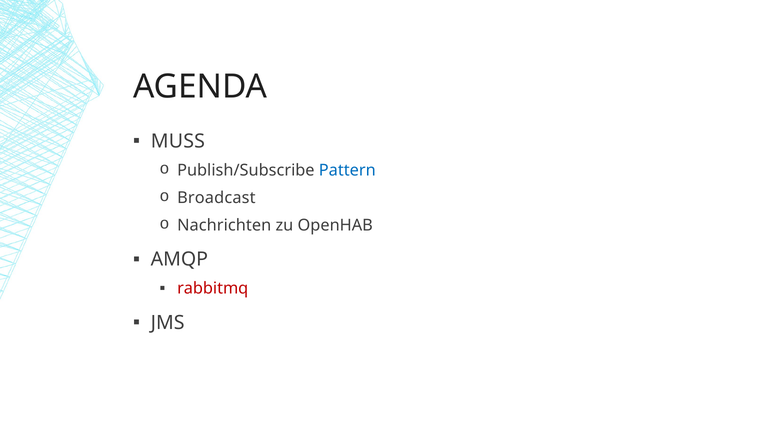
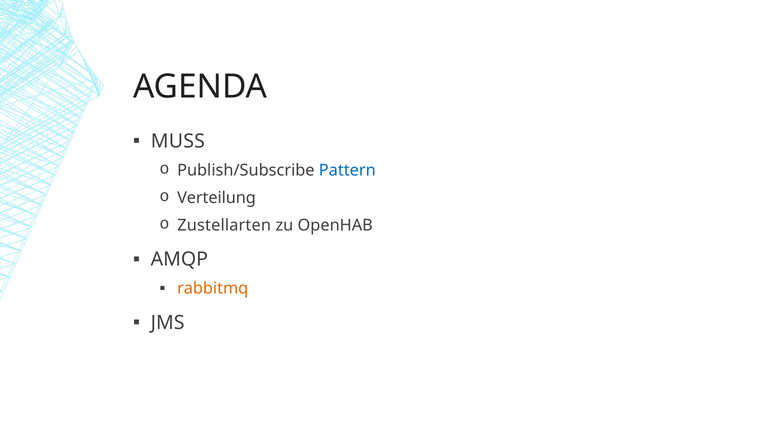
Broadcast: Broadcast -> Verteilung
Nachrichten: Nachrichten -> Zustellarten
rabbitmq colour: red -> orange
